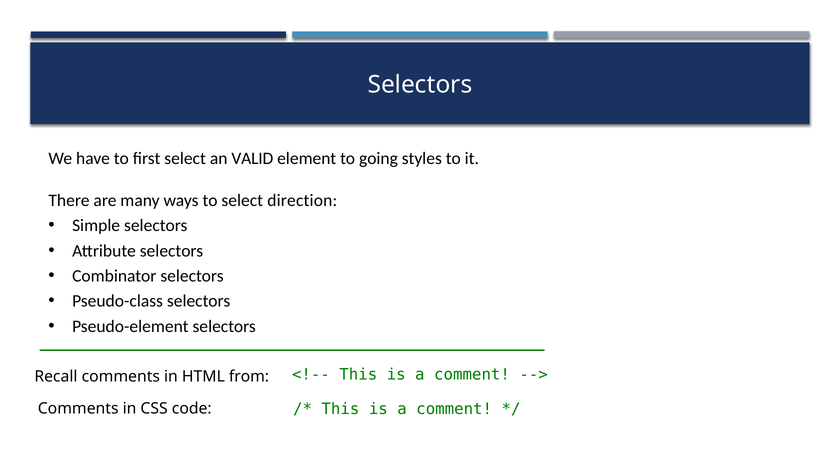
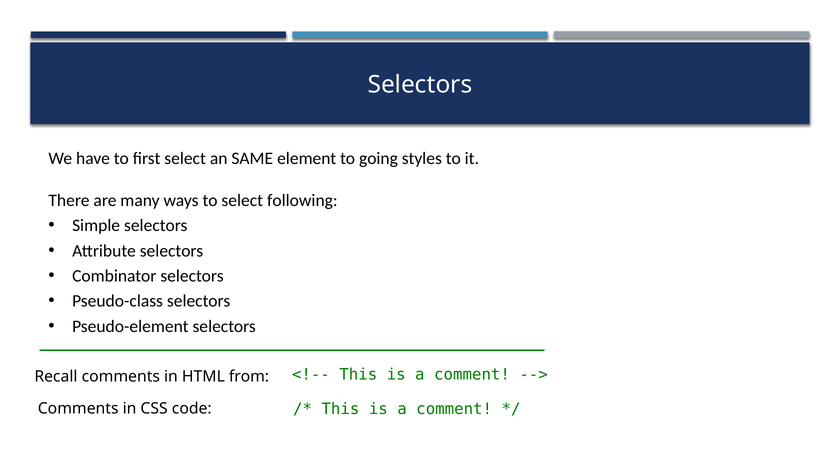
VALID: VALID -> SAME
direction: direction -> following
